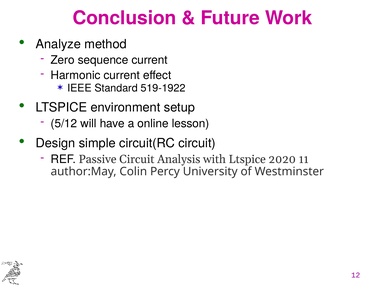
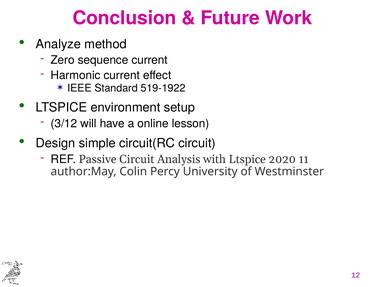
5/12: 5/12 -> 3/12
